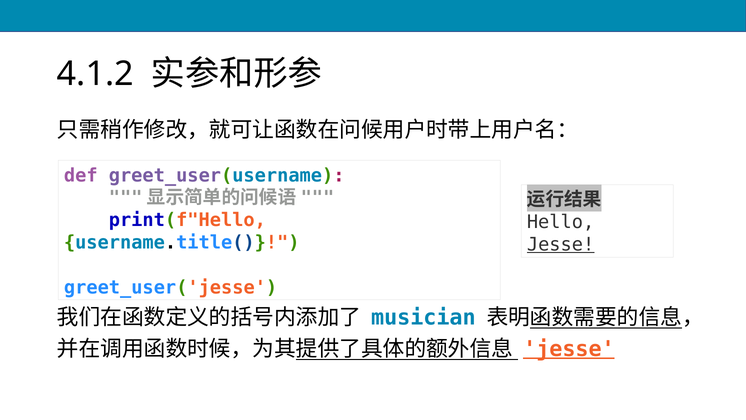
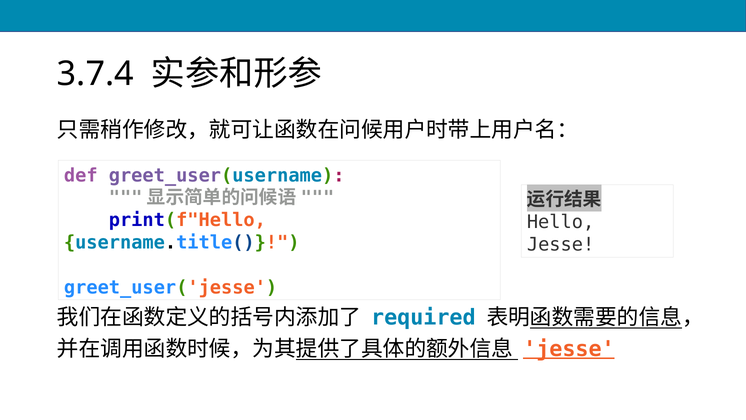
4.1.2: 4.1.2 -> 3.7.4
Jesse at (561, 244) underline: present -> none
musician: musician -> required
